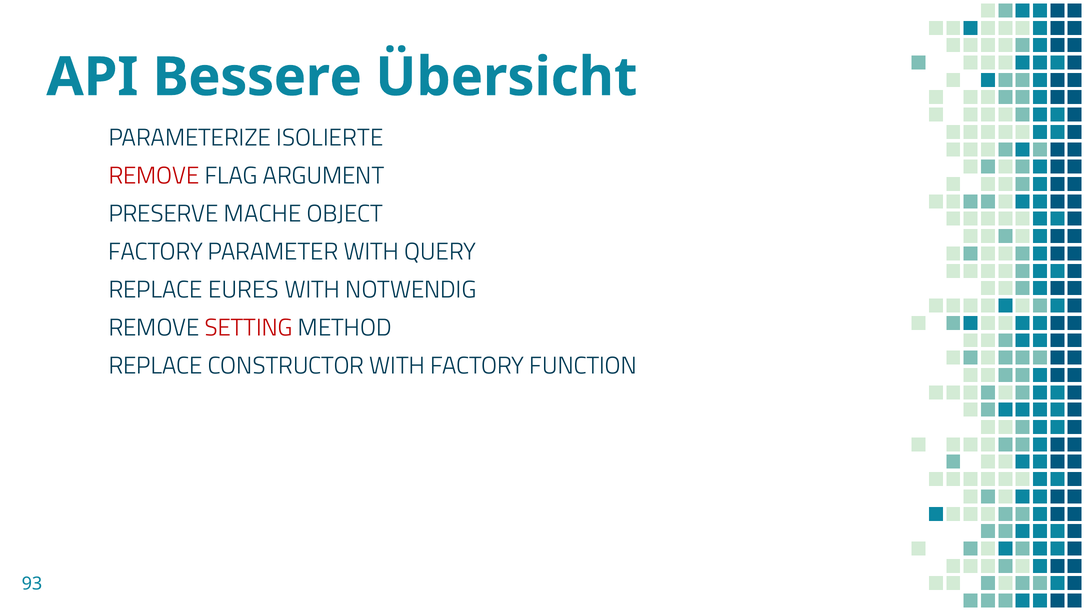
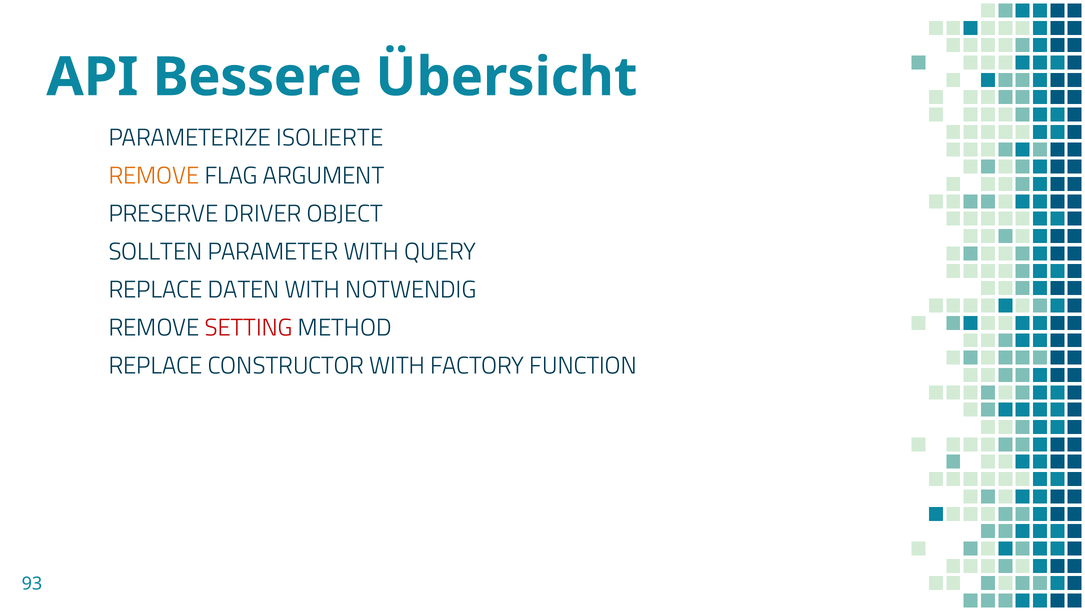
REMOVE at (154, 176) colour: red -> orange
MACHE: MACHE -> DRIVER
FACTORY at (156, 252): FACTORY -> SOLLTEN
EURES: EURES -> DATEN
